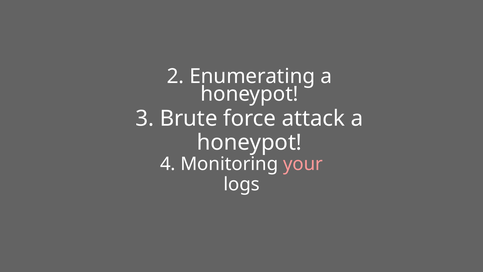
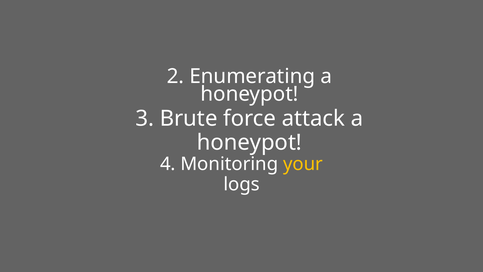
your colour: pink -> yellow
